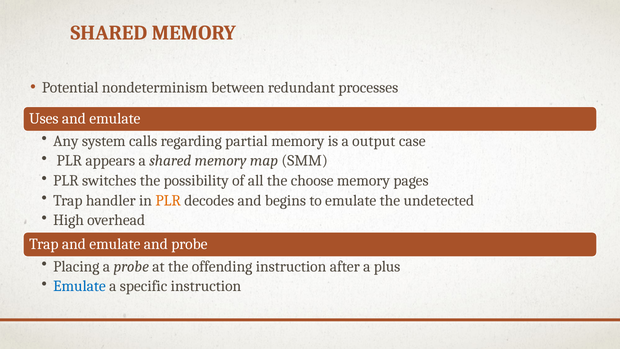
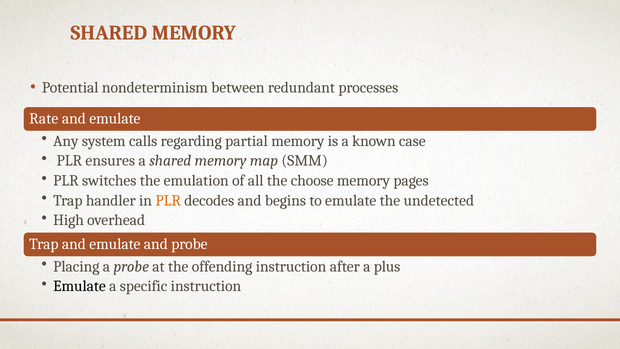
Uses: Uses -> Rate
output: output -> known
appears: appears -> ensures
possibility: possibility -> emulation
Emulate at (79, 286) colour: blue -> black
